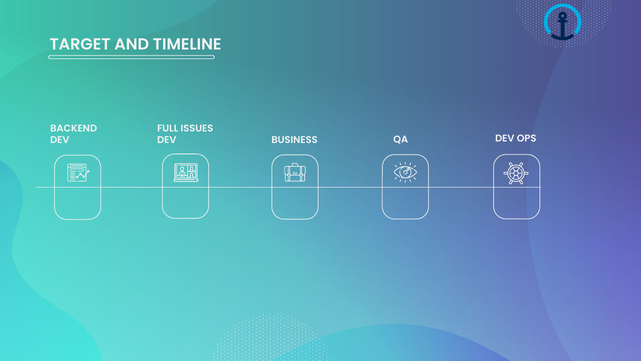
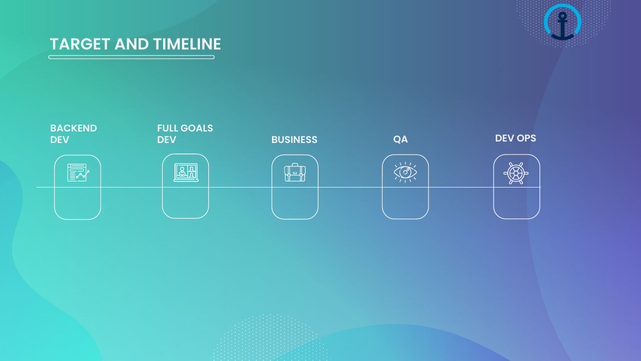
ISSUES: ISSUES -> GOALS
